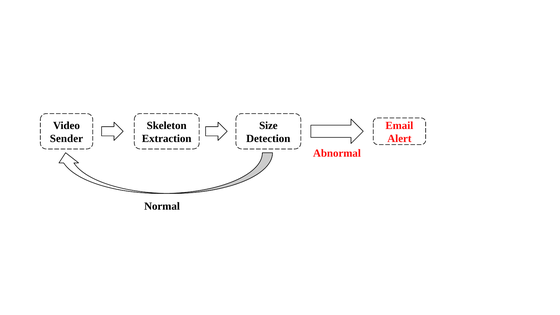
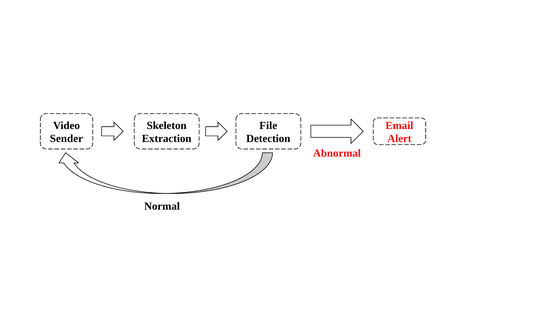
Size: Size -> File
